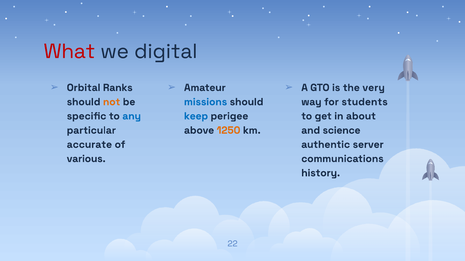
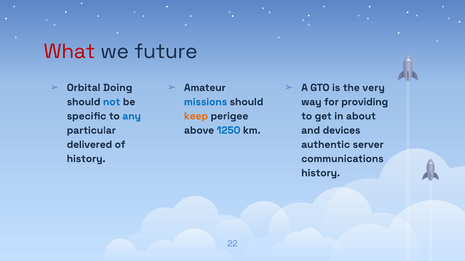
digital: digital -> future
Ranks: Ranks -> Doing
not colour: orange -> blue
students: students -> providing
keep colour: blue -> orange
1250 colour: orange -> blue
science: science -> devices
accurate: accurate -> delivered
various at (86, 159): various -> history
